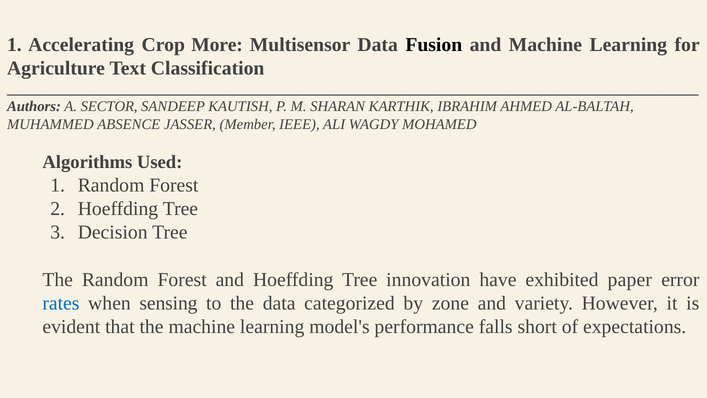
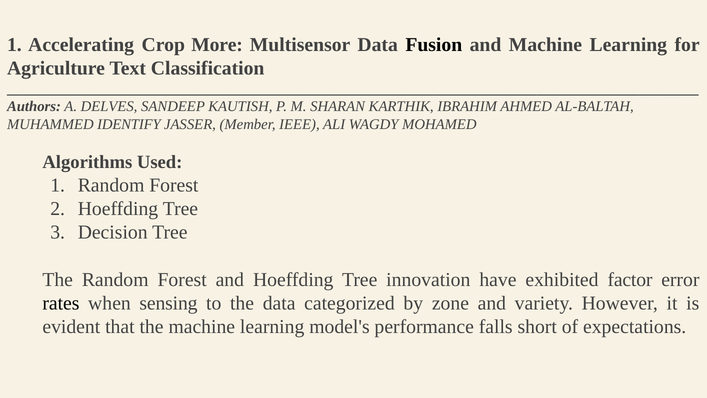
SECTOR: SECTOR -> DELVES
ABSENCE: ABSENCE -> IDENTIFY
paper: paper -> factor
rates colour: blue -> black
